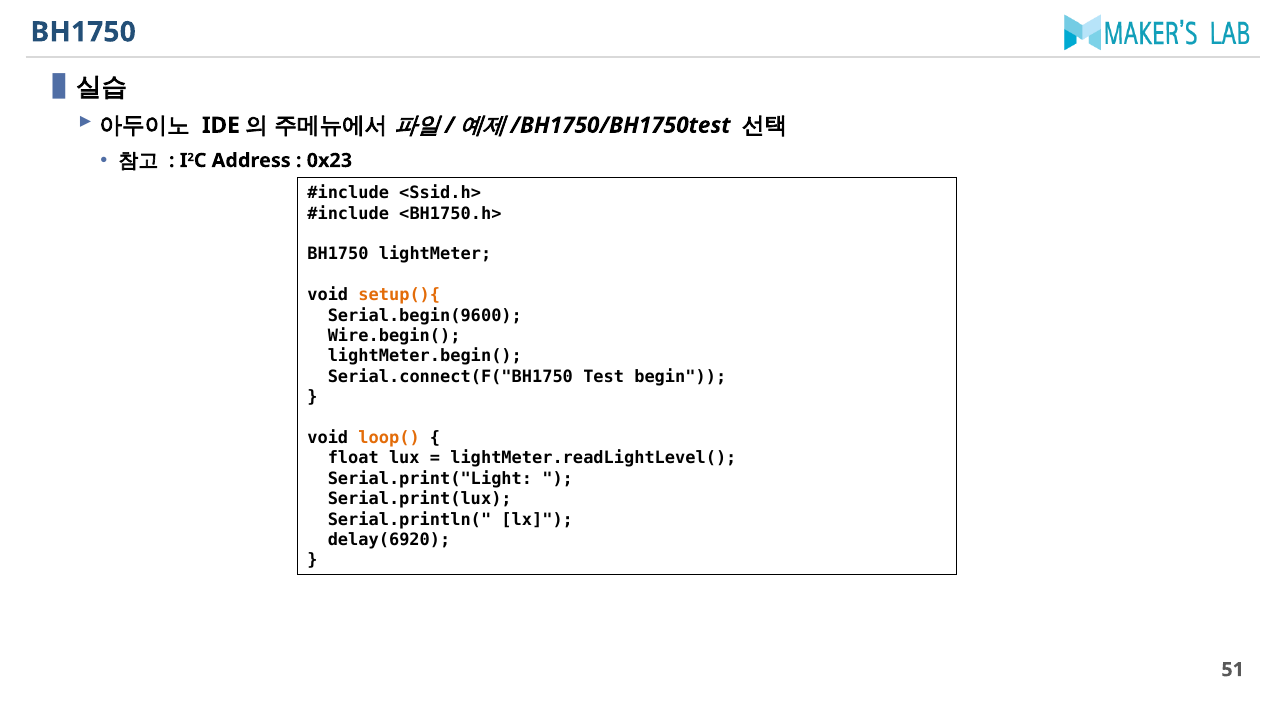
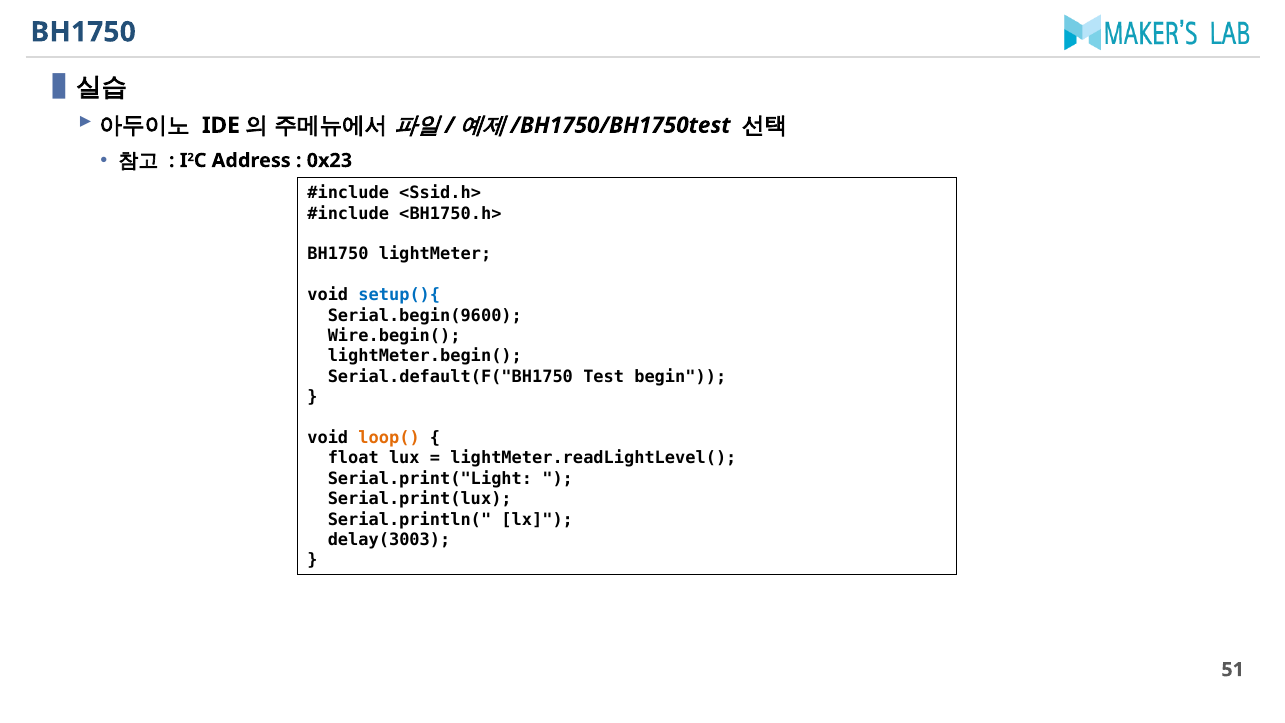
setup(){ colour: orange -> blue
Serial.connect(F("BH1750: Serial.connect(F("BH1750 -> Serial.default(F("BH1750
delay(6920: delay(6920 -> delay(3003
